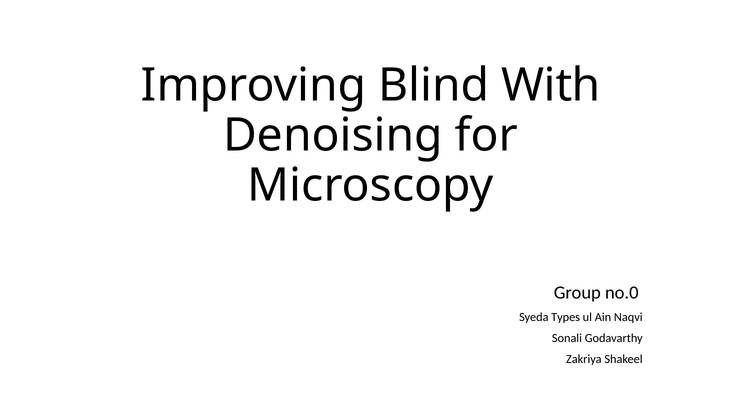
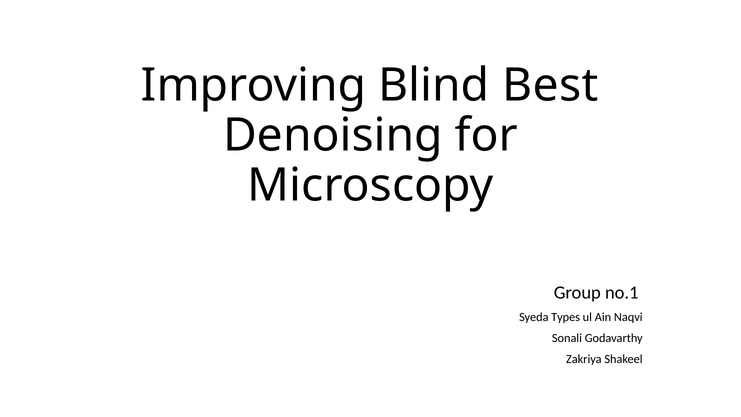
With: With -> Best
no.0: no.0 -> no.1
